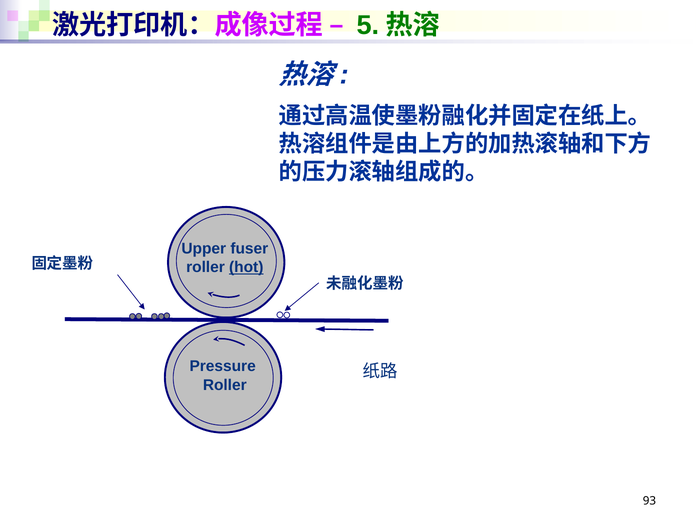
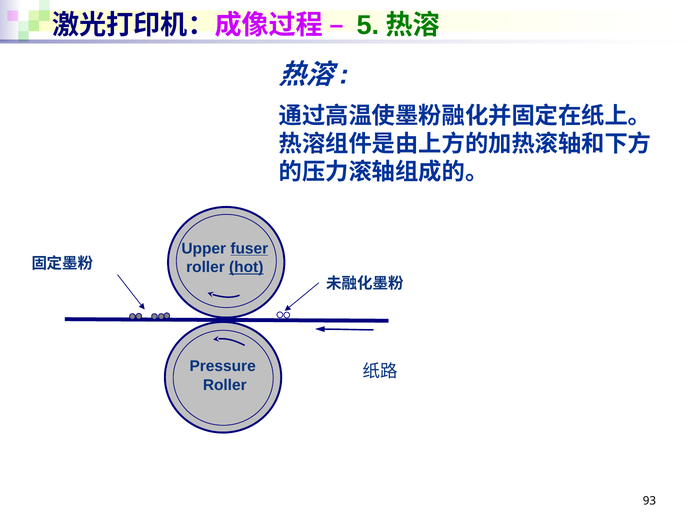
fuser underline: none -> present
